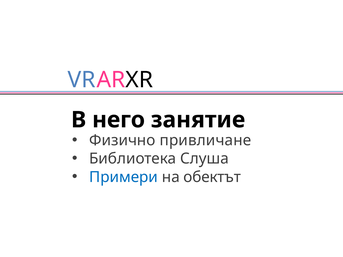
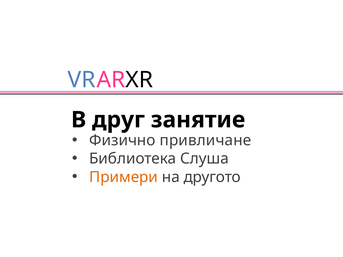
него: него -> друг
Примери colour: blue -> orange
обектът: обектът -> другото
